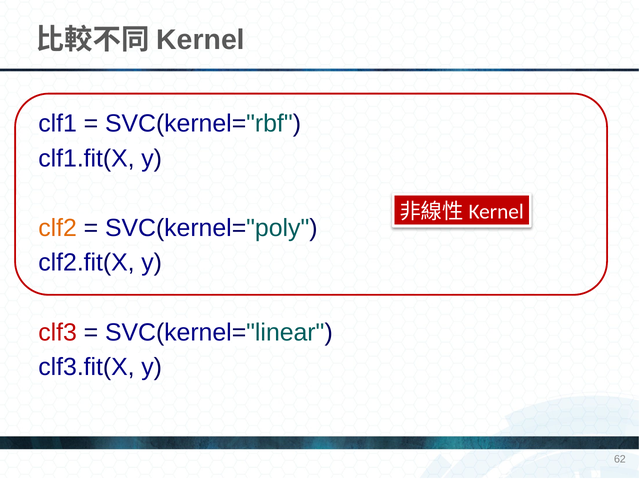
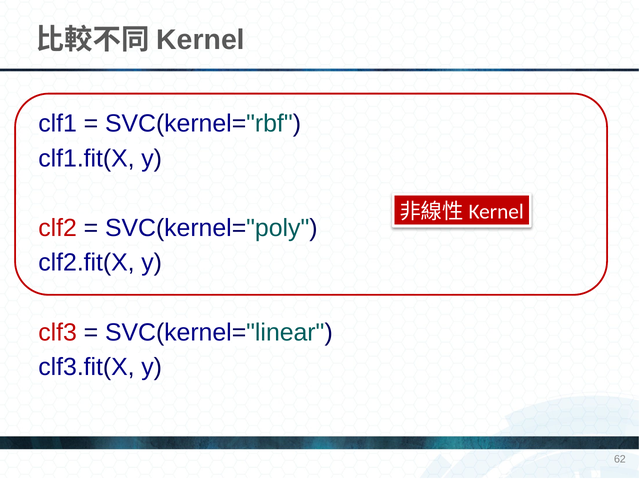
clf2 colour: orange -> red
